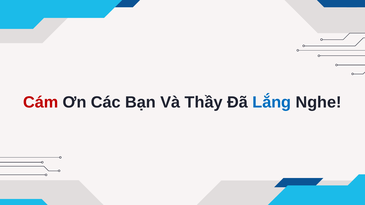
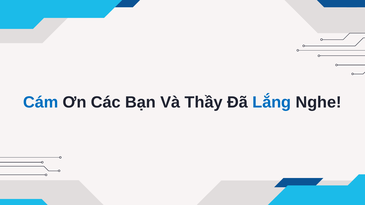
Cám colour: red -> blue
